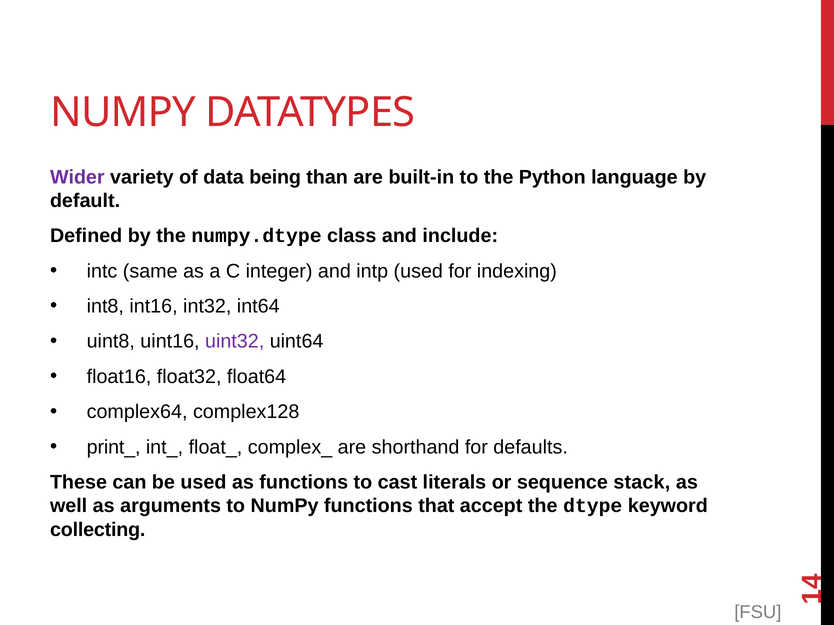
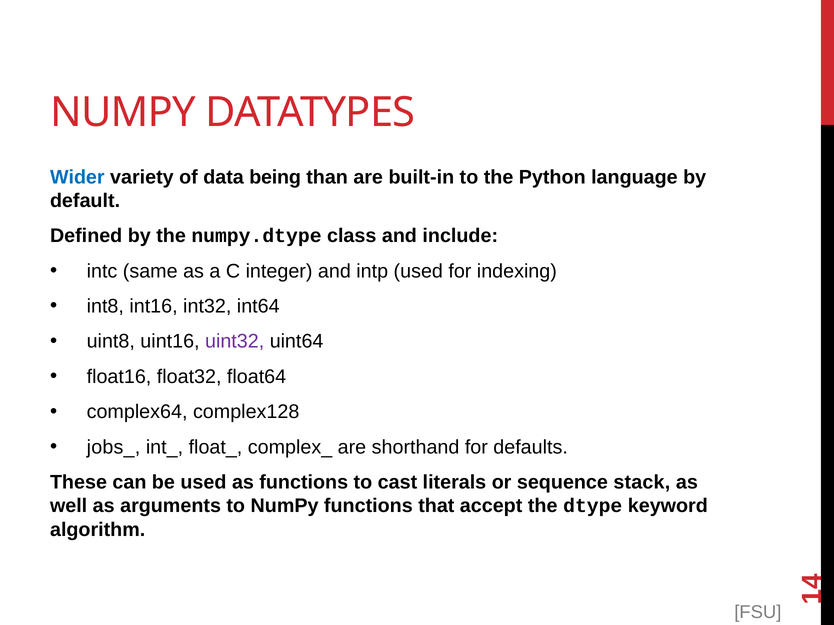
Wider colour: purple -> blue
print_: print_ -> jobs_
collecting: collecting -> algorithm
